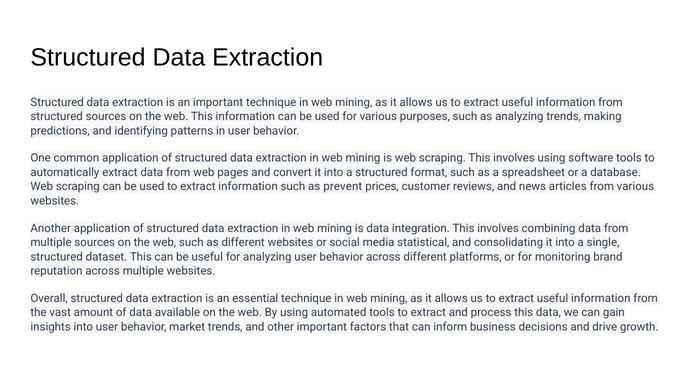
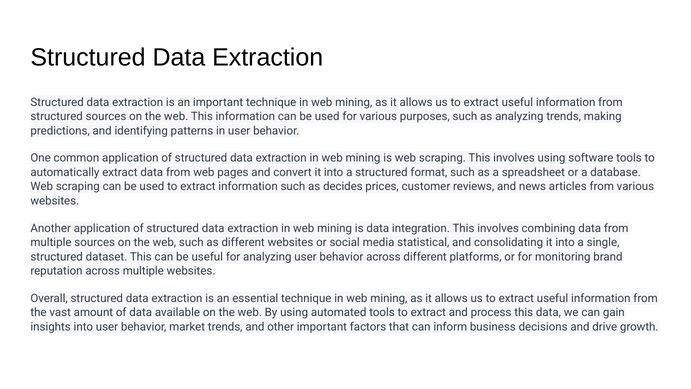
prevent: prevent -> decides
